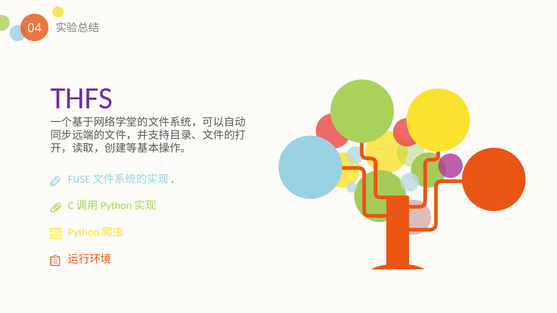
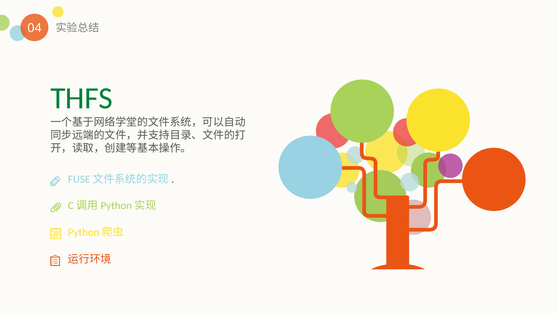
THFS colour: purple -> green
